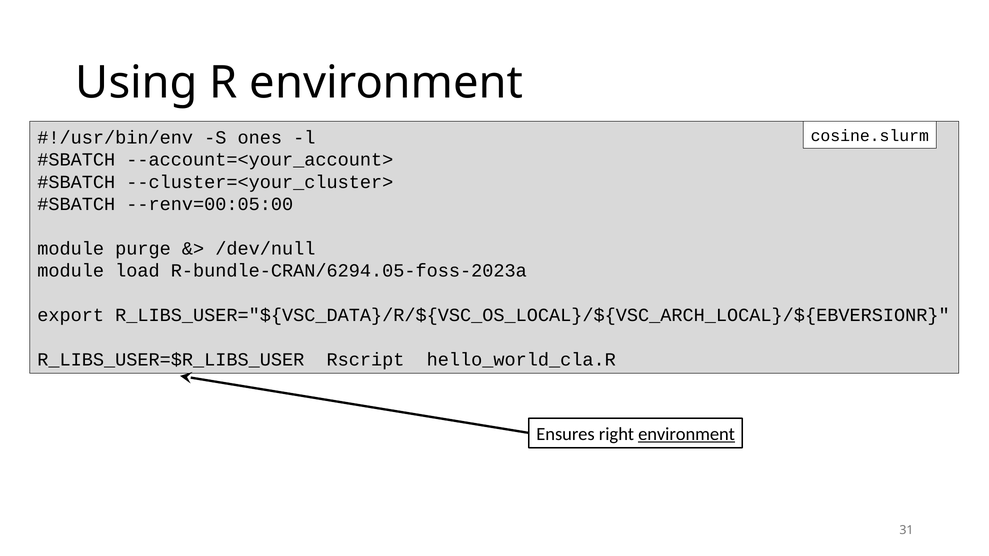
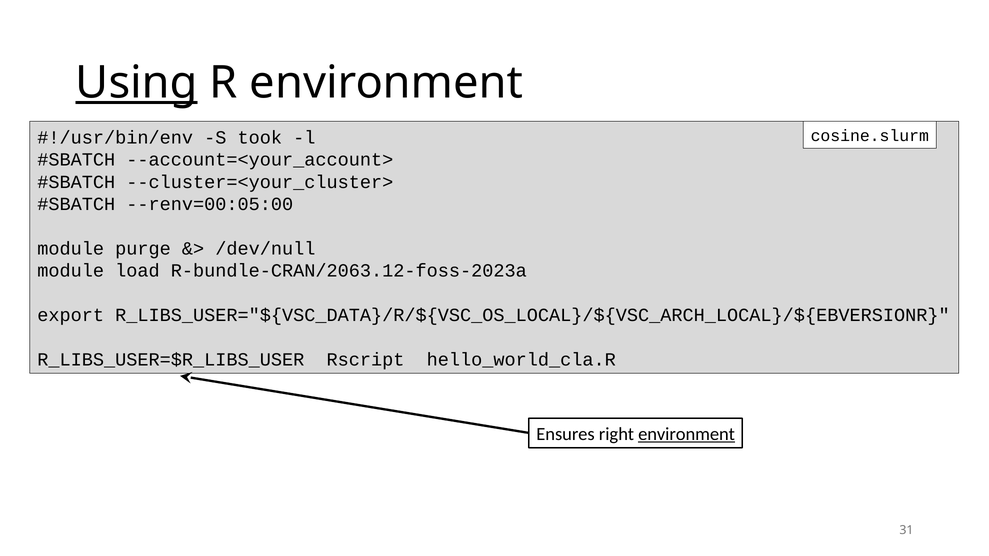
Using underline: none -> present
ones: ones -> took
R-bundle-CRAN/6294.05-foss-2023a: R-bundle-CRAN/6294.05-foss-2023a -> R-bundle-CRAN/2063.12-foss-2023a
